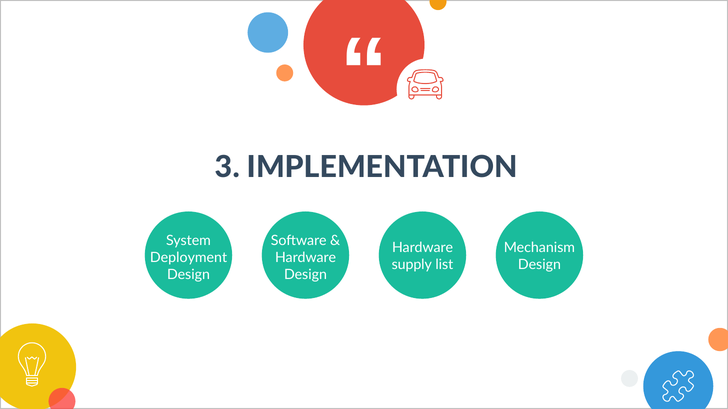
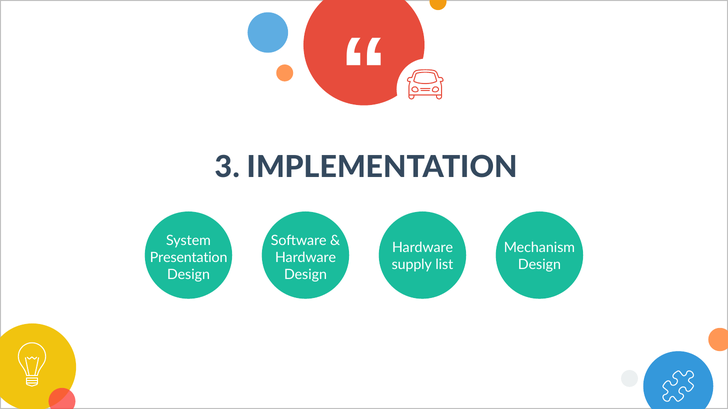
Deployment: Deployment -> Presentation
